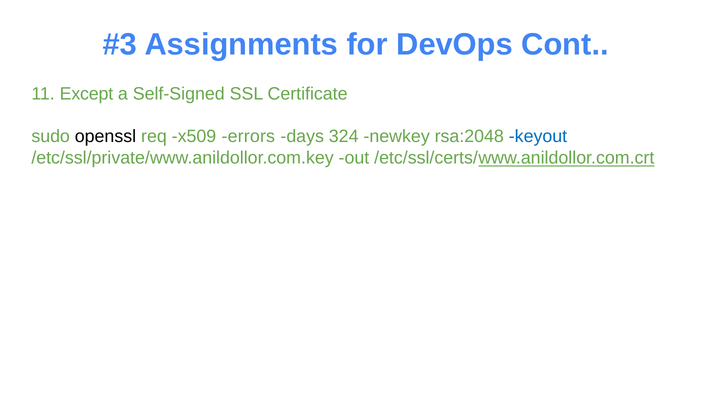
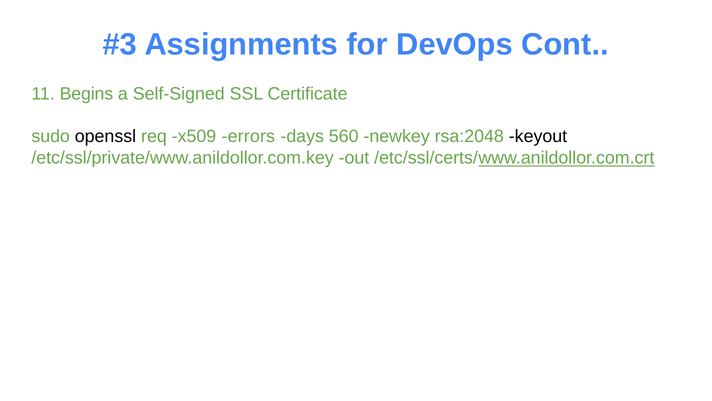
Except: Except -> Begins
324: 324 -> 560
keyout colour: blue -> black
